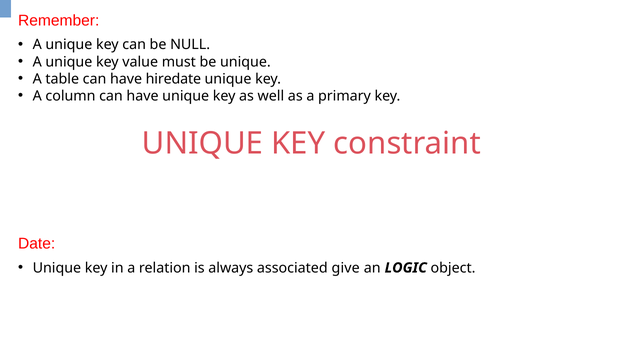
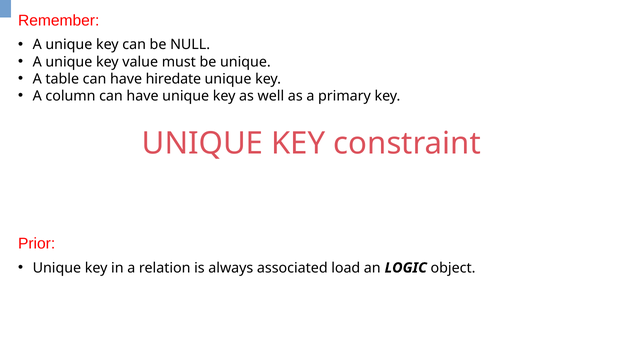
Date: Date -> Prior
give: give -> load
